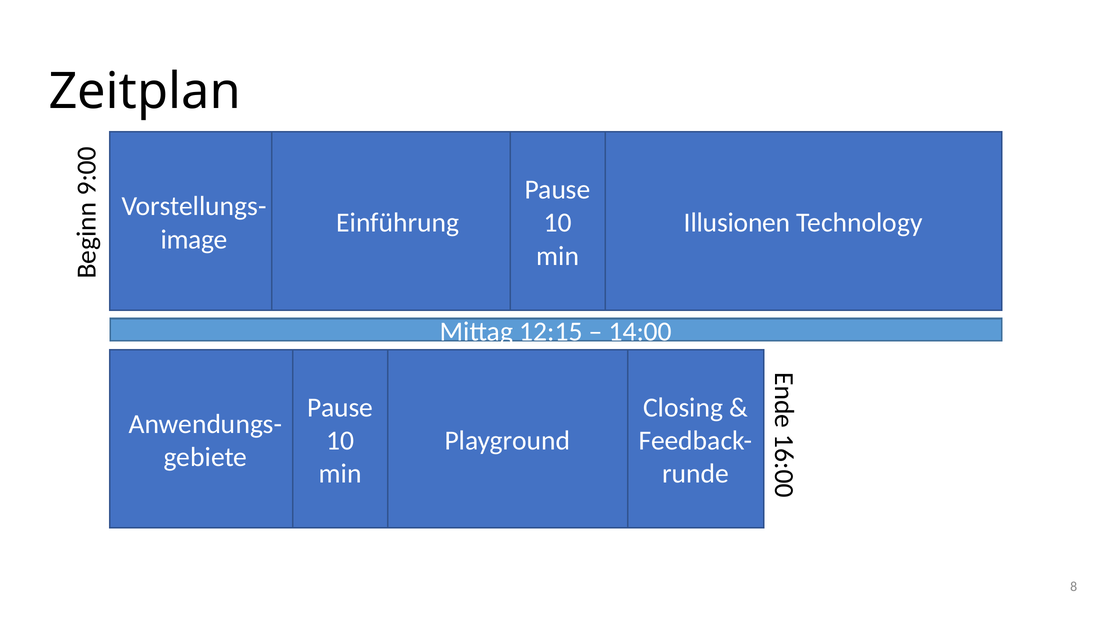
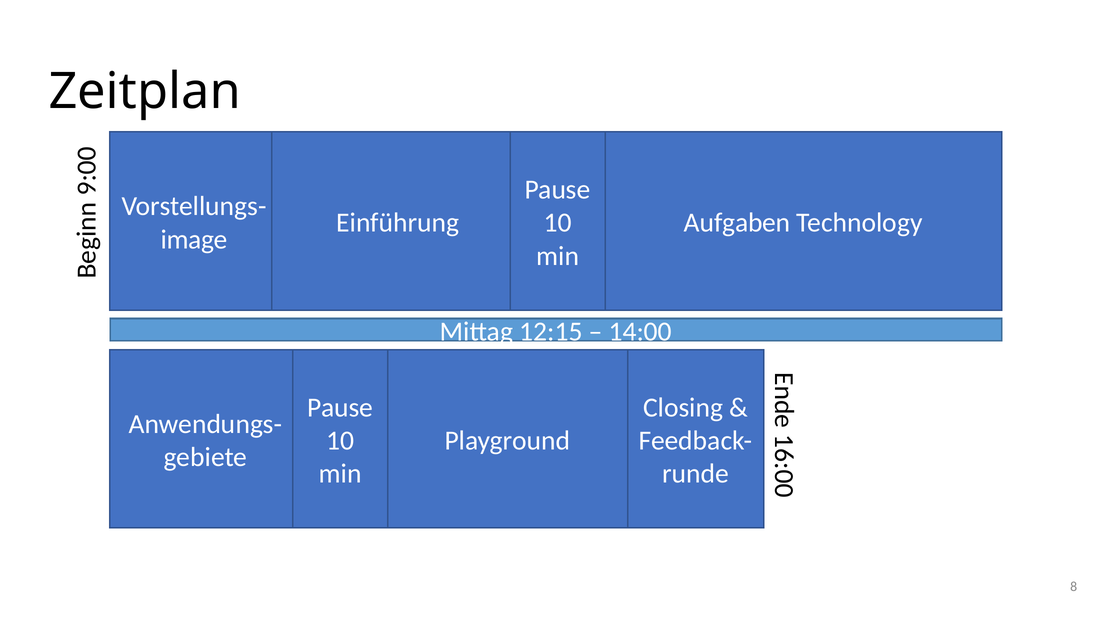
Illusionen: Illusionen -> Aufgaben
